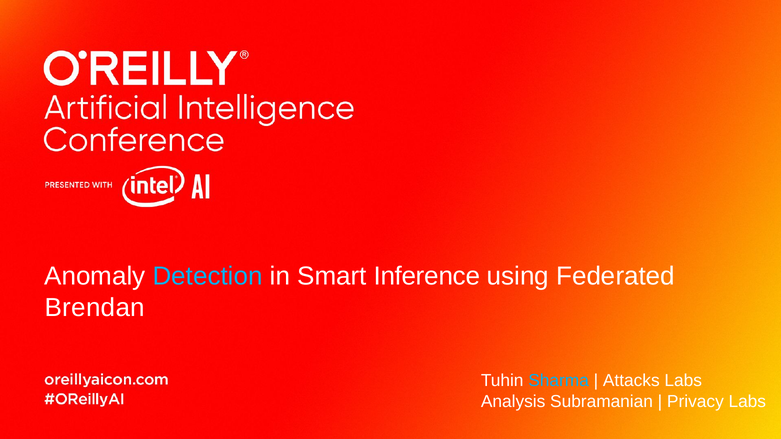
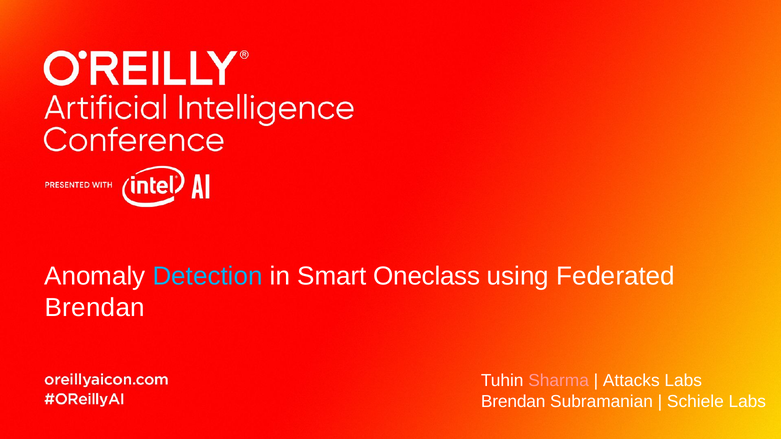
Inference: Inference -> Oneclass
Sharma colour: light blue -> pink
Analysis at (513, 402): Analysis -> Brendan
Privacy: Privacy -> Schiele
